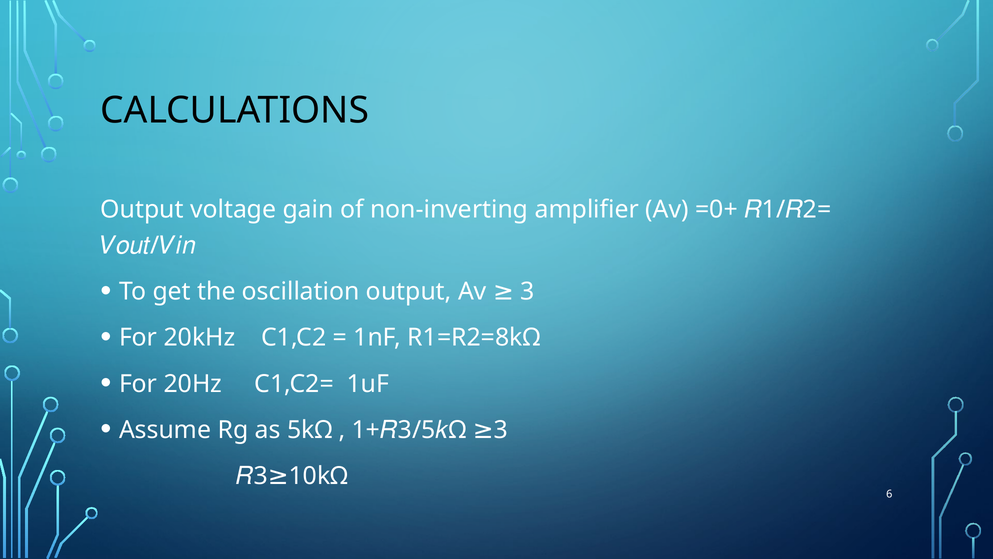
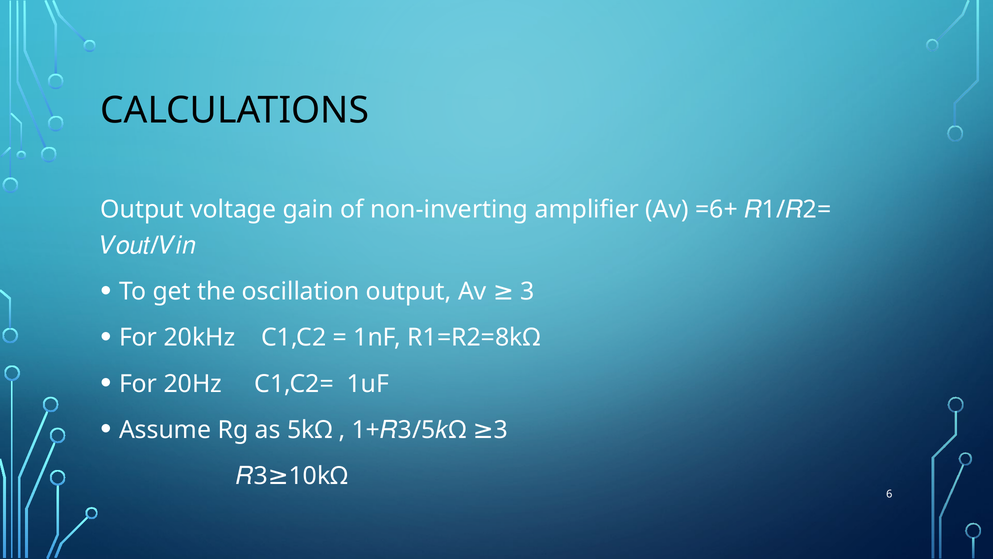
=0+: =0+ -> =6+
